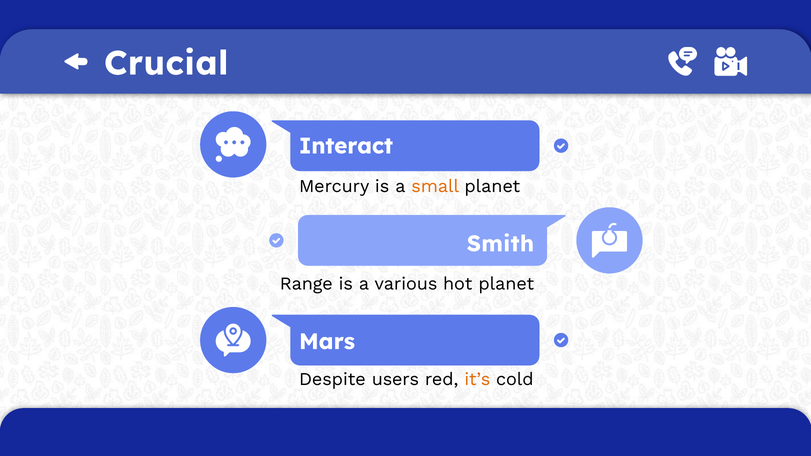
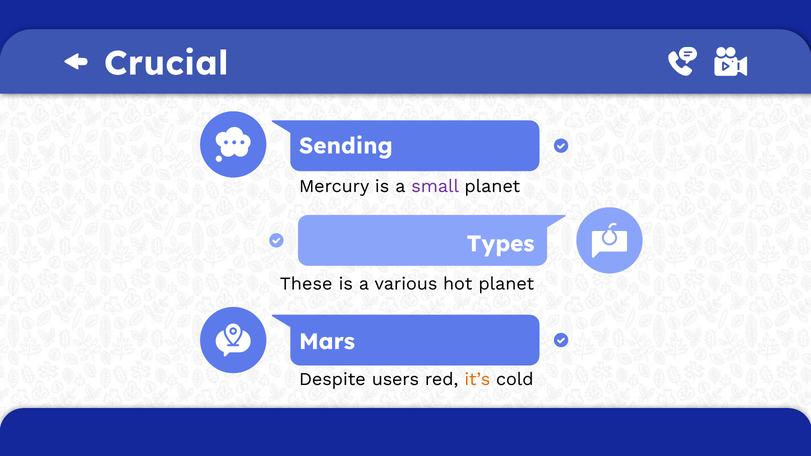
Interact: Interact -> Sending
small colour: orange -> purple
Smith: Smith -> Types
Range: Range -> These
